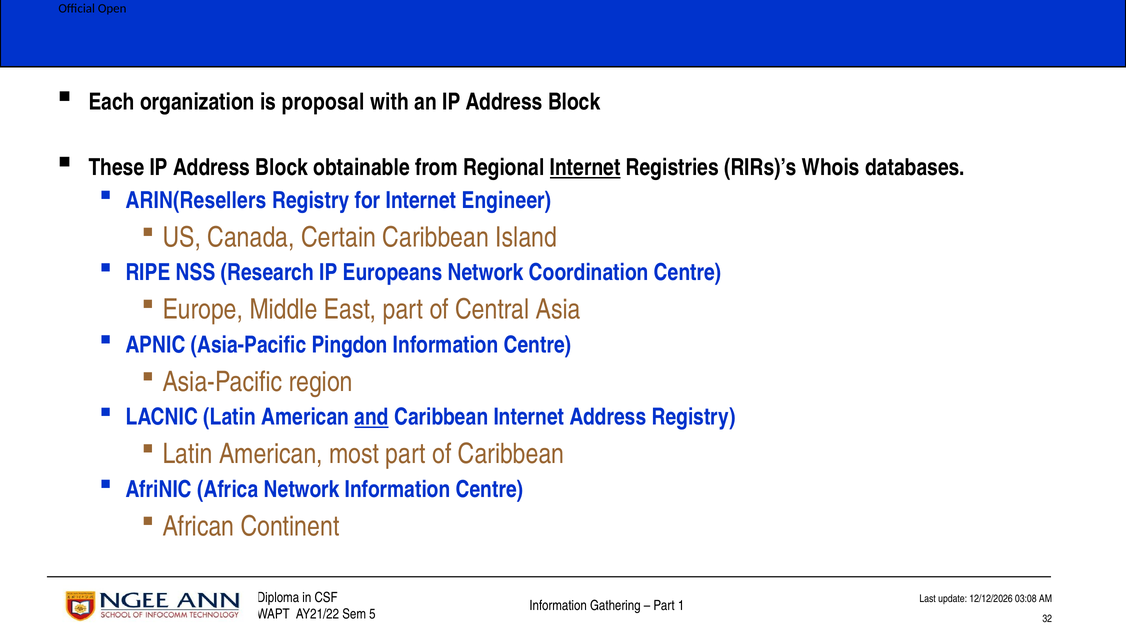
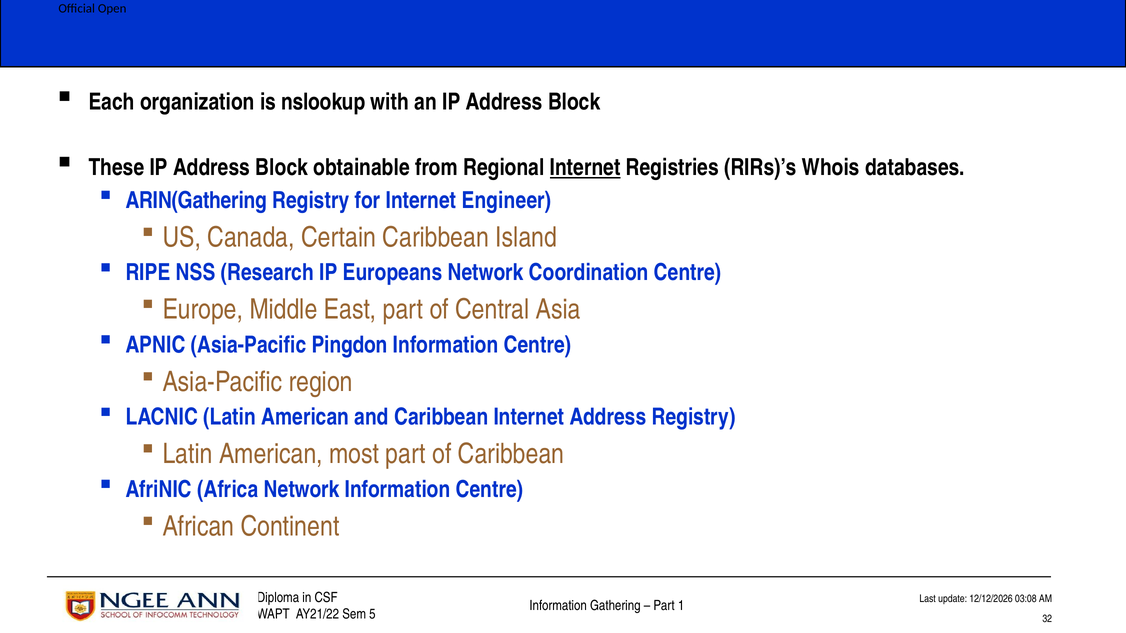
proposal: proposal -> nslookup
ARIN(Resellers: ARIN(Resellers -> ARIN(Gathering
and underline: present -> none
